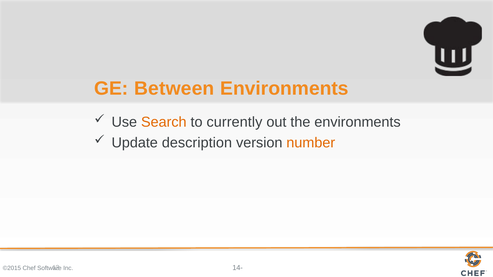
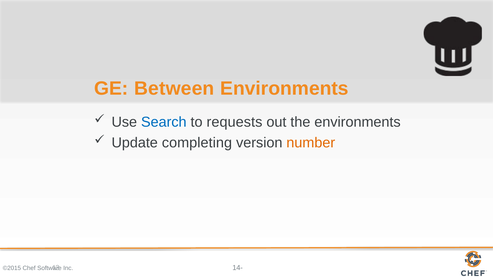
Search colour: orange -> blue
currently: currently -> requests
description: description -> completing
